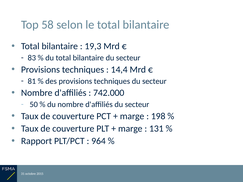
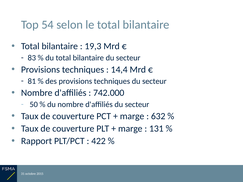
58: 58 -> 54
198: 198 -> 632
964: 964 -> 422
